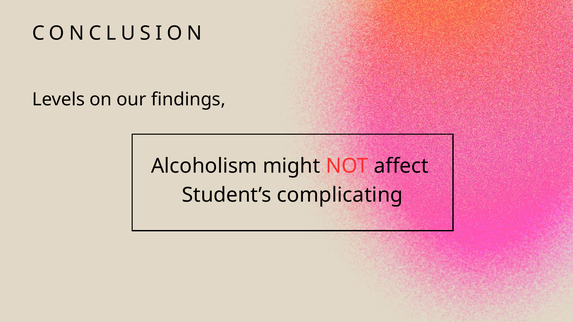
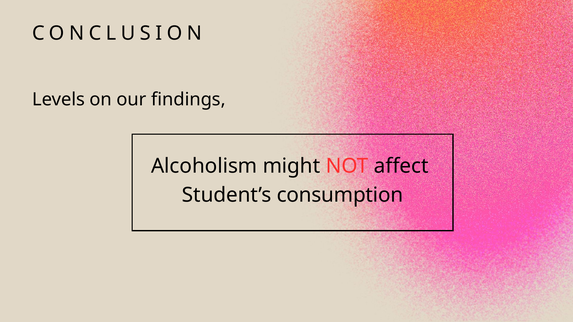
complicating: complicating -> consumption
